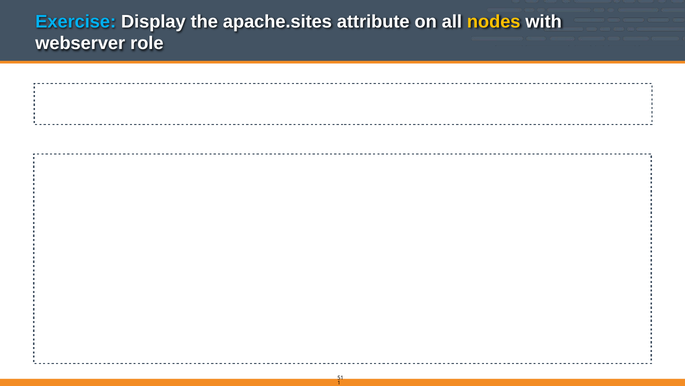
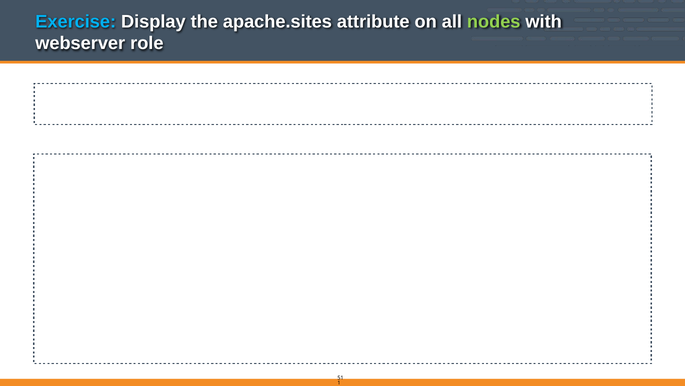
nodes colour: yellow -> light green
